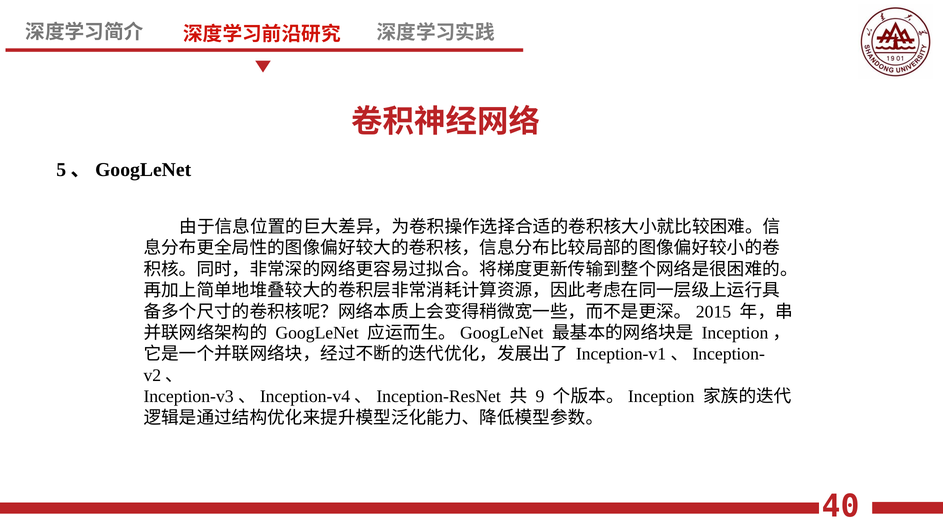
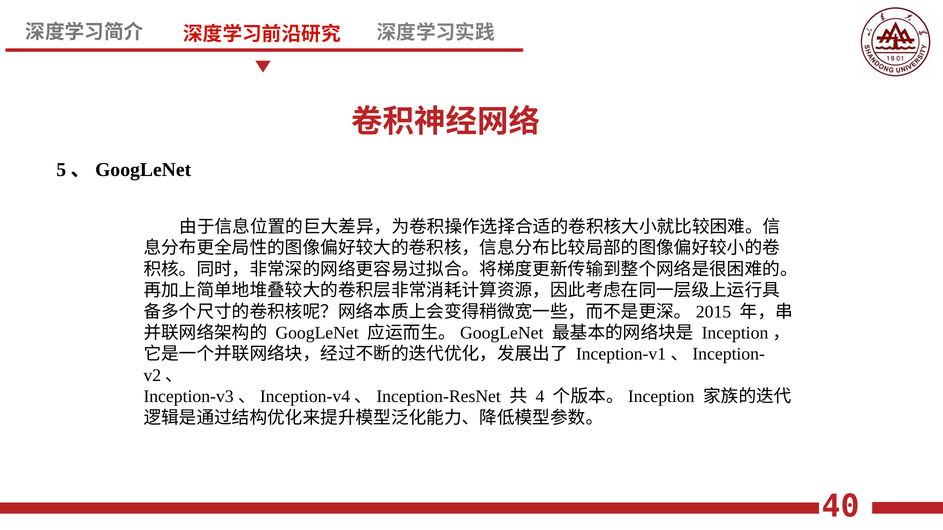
9: 9 -> 4
